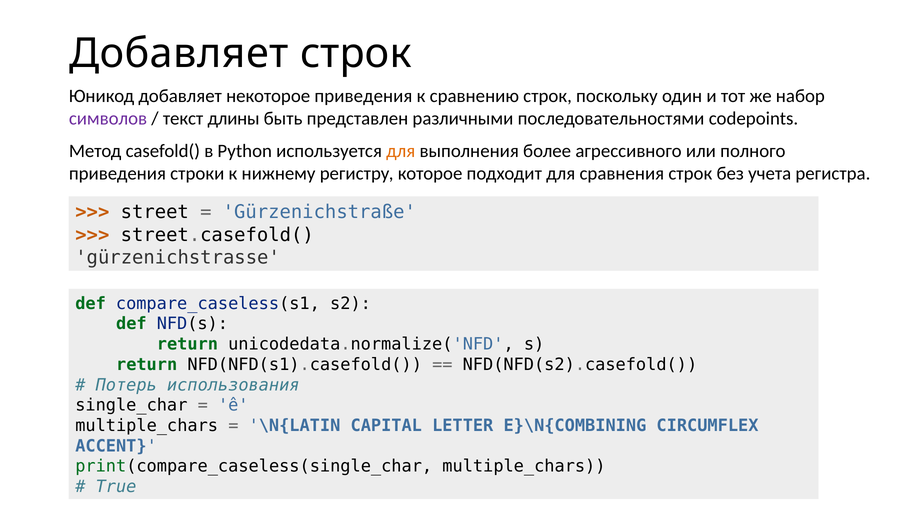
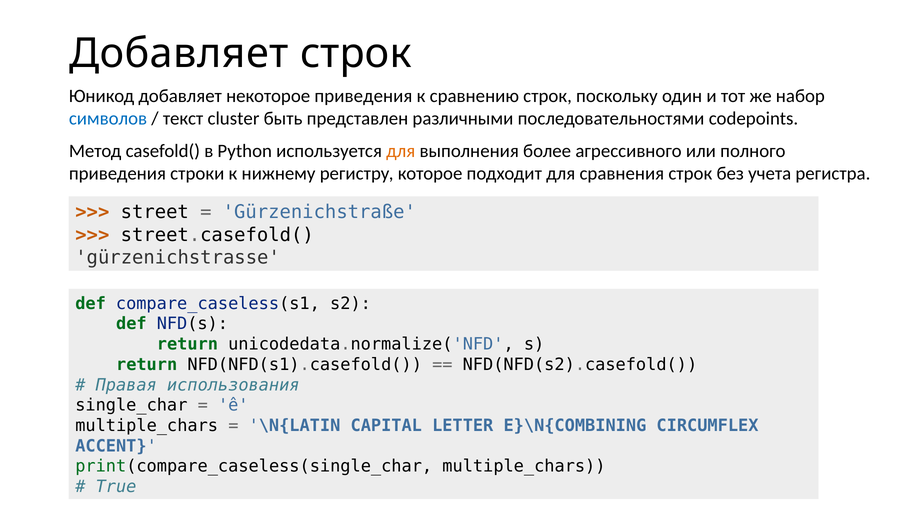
символов colour: purple -> blue
длины: длины -> cluster
Потерь: Потерь -> Правая
